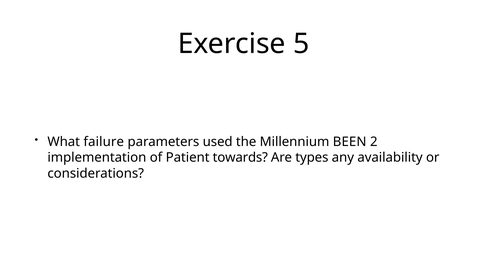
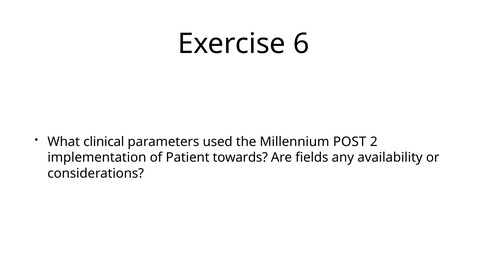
5: 5 -> 6
failure: failure -> clinical
BEEN: BEEN -> POST
types: types -> fields
